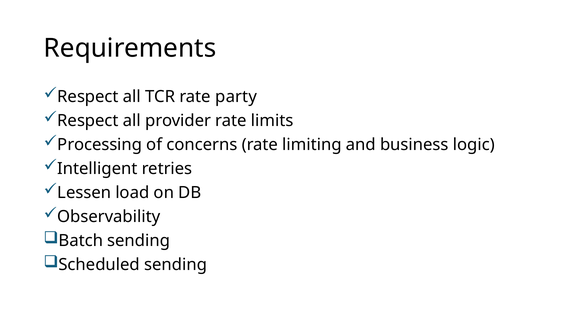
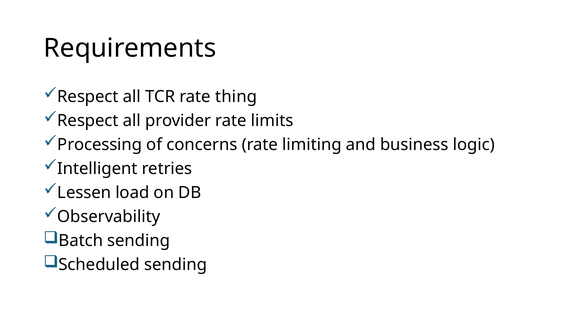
party: party -> thing
